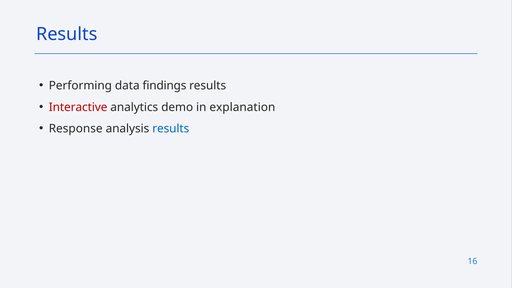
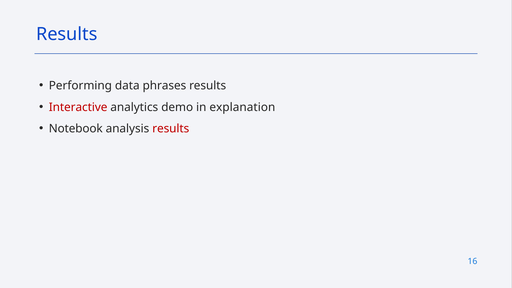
findings: findings -> phrases
Response: Response -> Notebook
results at (171, 129) colour: blue -> red
